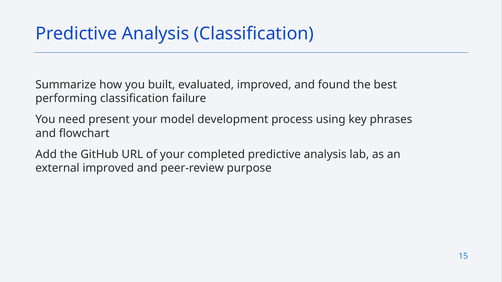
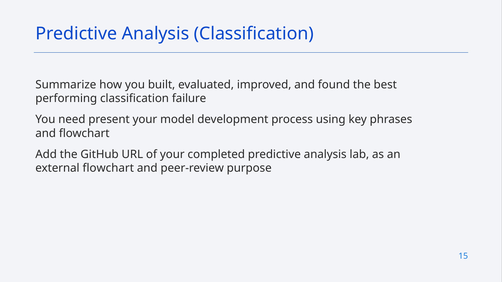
external improved: improved -> flowchart
